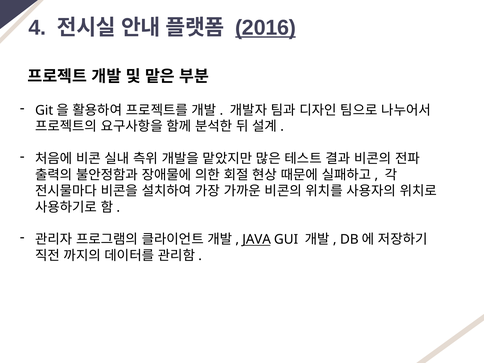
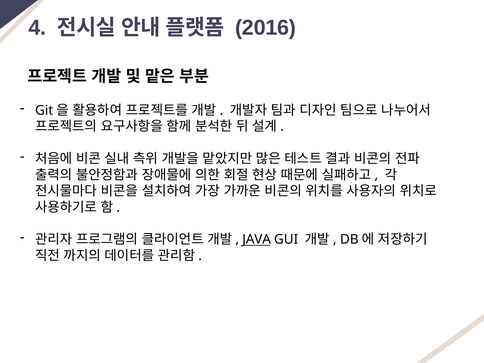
2016 underline: present -> none
